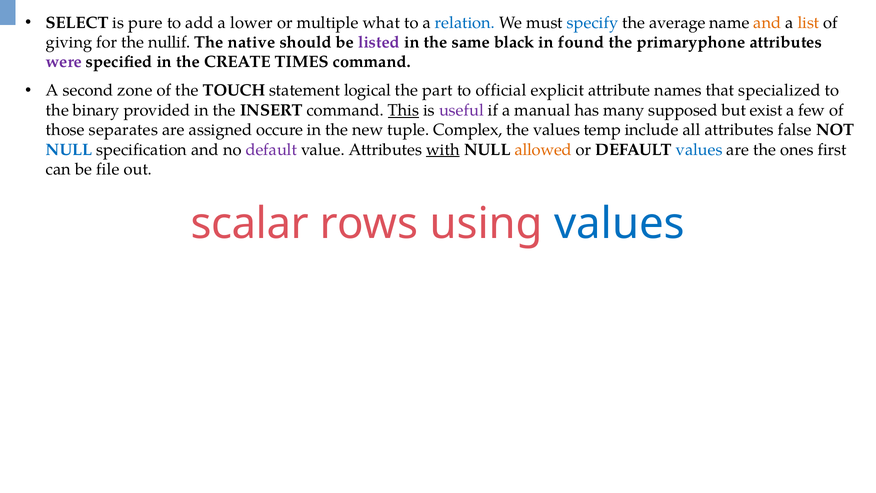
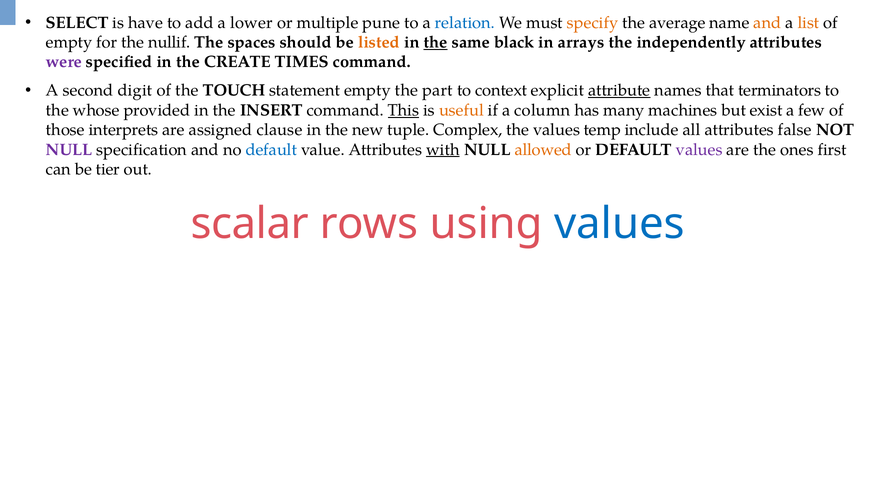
pure: pure -> have
what: what -> pune
specify colour: blue -> orange
giving at (69, 42): giving -> empty
native: native -> spaces
listed colour: purple -> orange
the at (436, 42) underline: none -> present
found: found -> arrays
primaryphone: primaryphone -> independently
zone: zone -> digit
statement logical: logical -> empty
official: official -> context
attribute underline: none -> present
specialized: specialized -> terminators
binary: binary -> whose
useful colour: purple -> orange
manual: manual -> column
supposed: supposed -> machines
separates: separates -> interprets
occure: occure -> clause
NULL at (69, 150) colour: blue -> purple
default at (271, 150) colour: purple -> blue
values at (699, 150) colour: blue -> purple
file: file -> tier
